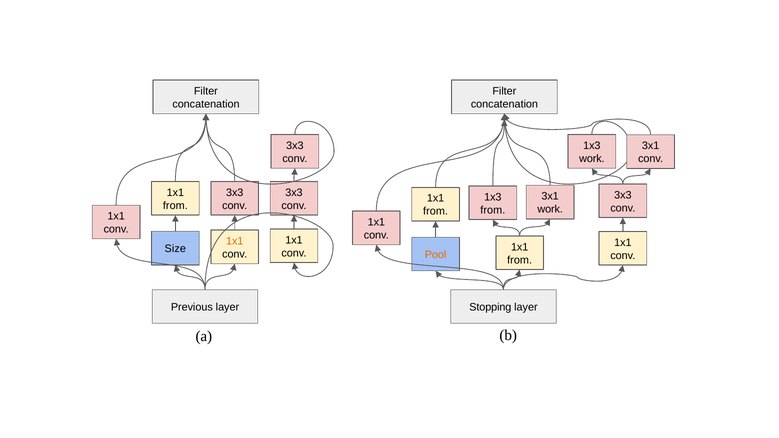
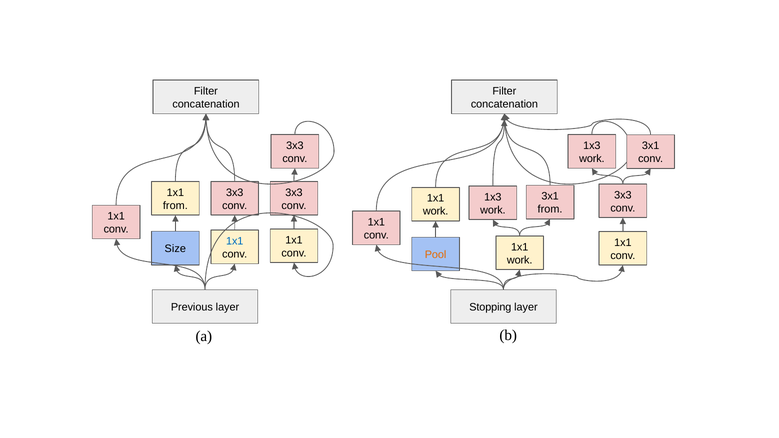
work at (550, 209): work -> from
from at (493, 210): from -> work
from at (436, 212): from -> work
1x1 at (235, 241) colour: orange -> blue
from at (520, 260): from -> work
